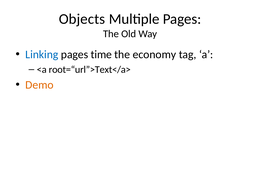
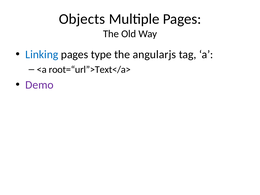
time: time -> type
economy: economy -> angularjs
Demo colour: orange -> purple
